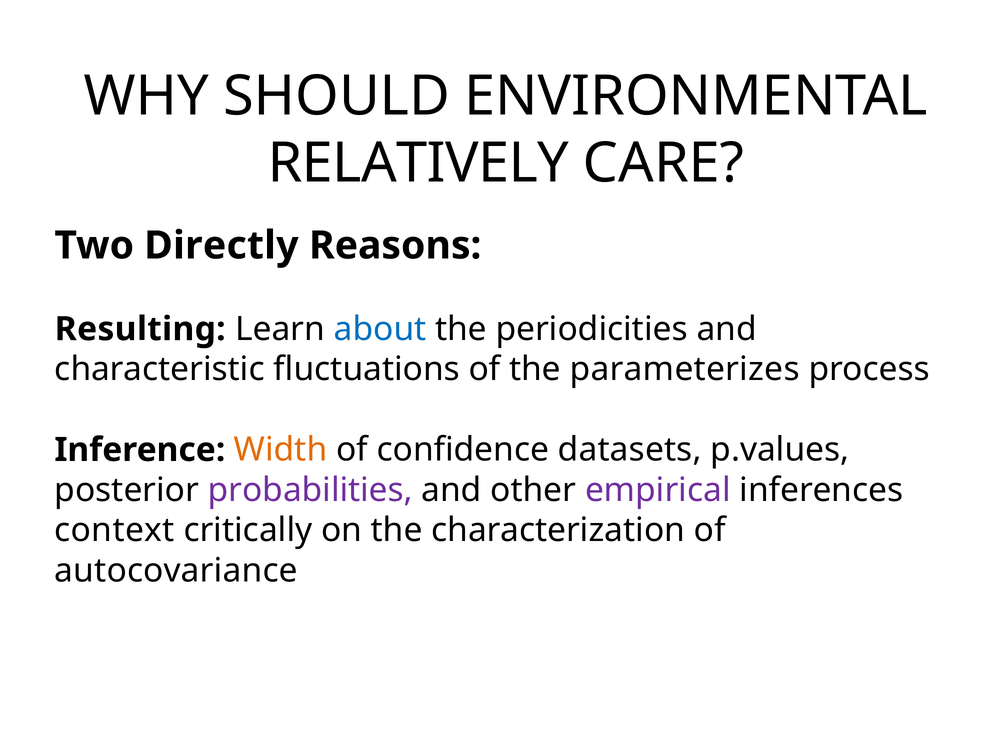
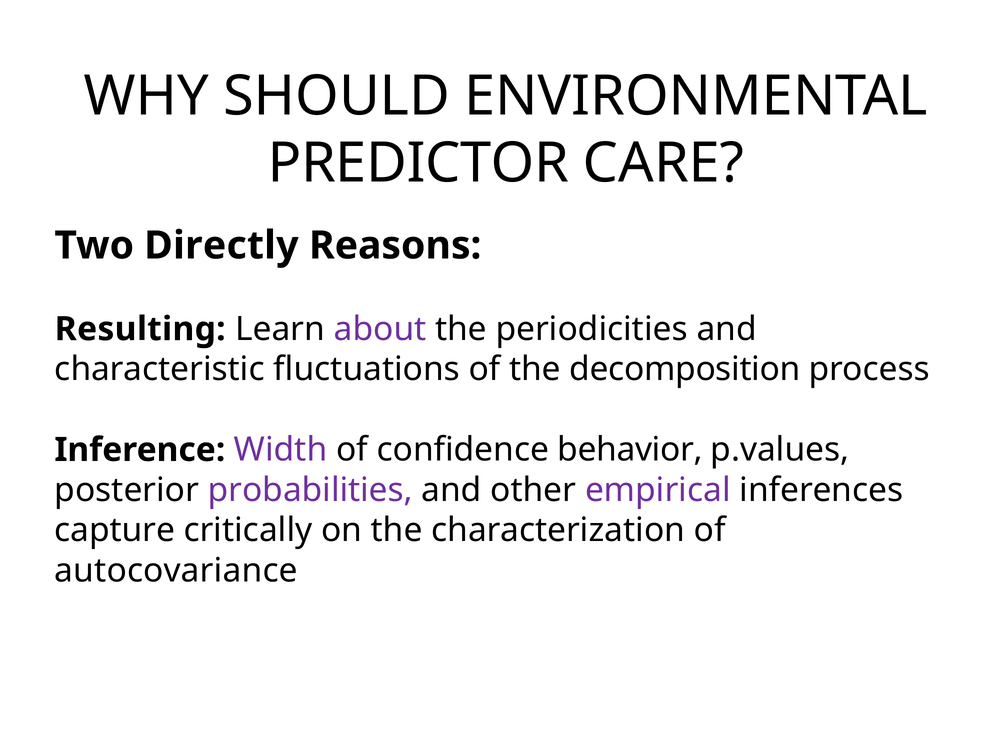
RELATIVELY: RELATIVELY -> PREDICTOR
about colour: blue -> purple
parameterizes: parameterizes -> decomposition
Width colour: orange -> purple
datasets: datasets -> behavior
context: context -> capture
